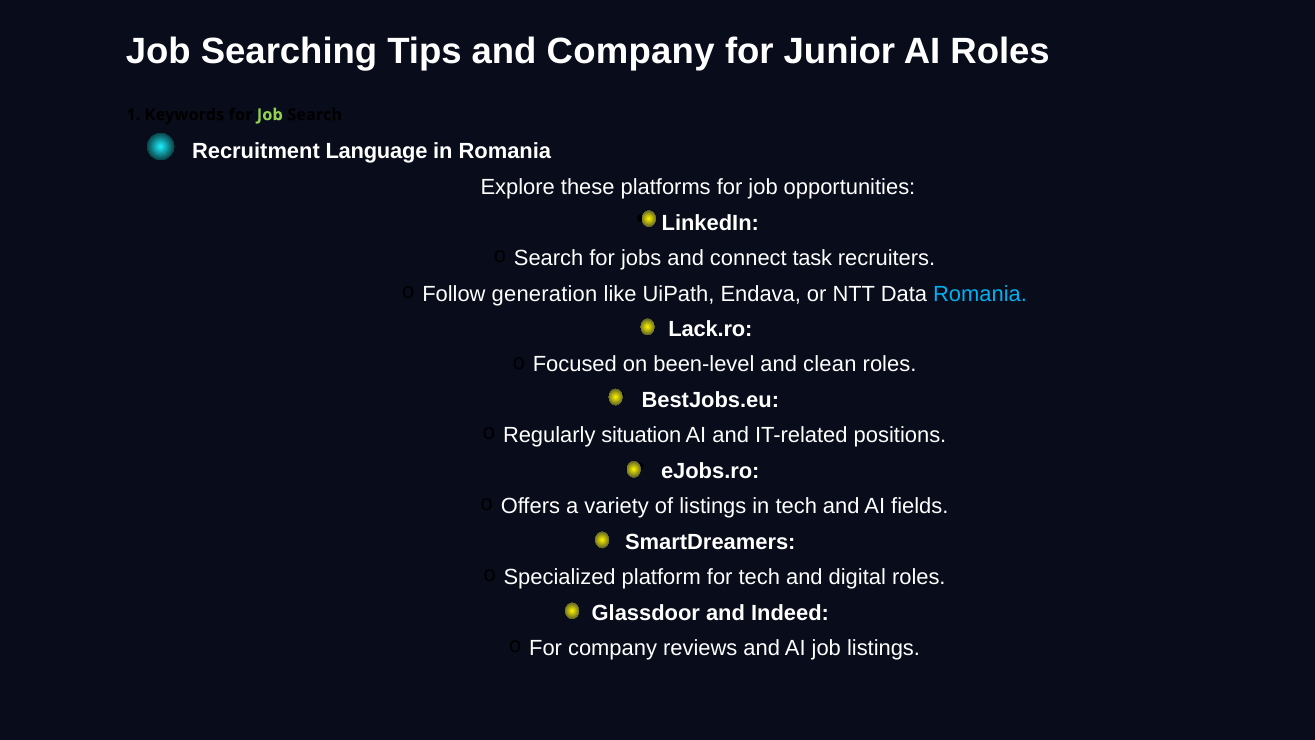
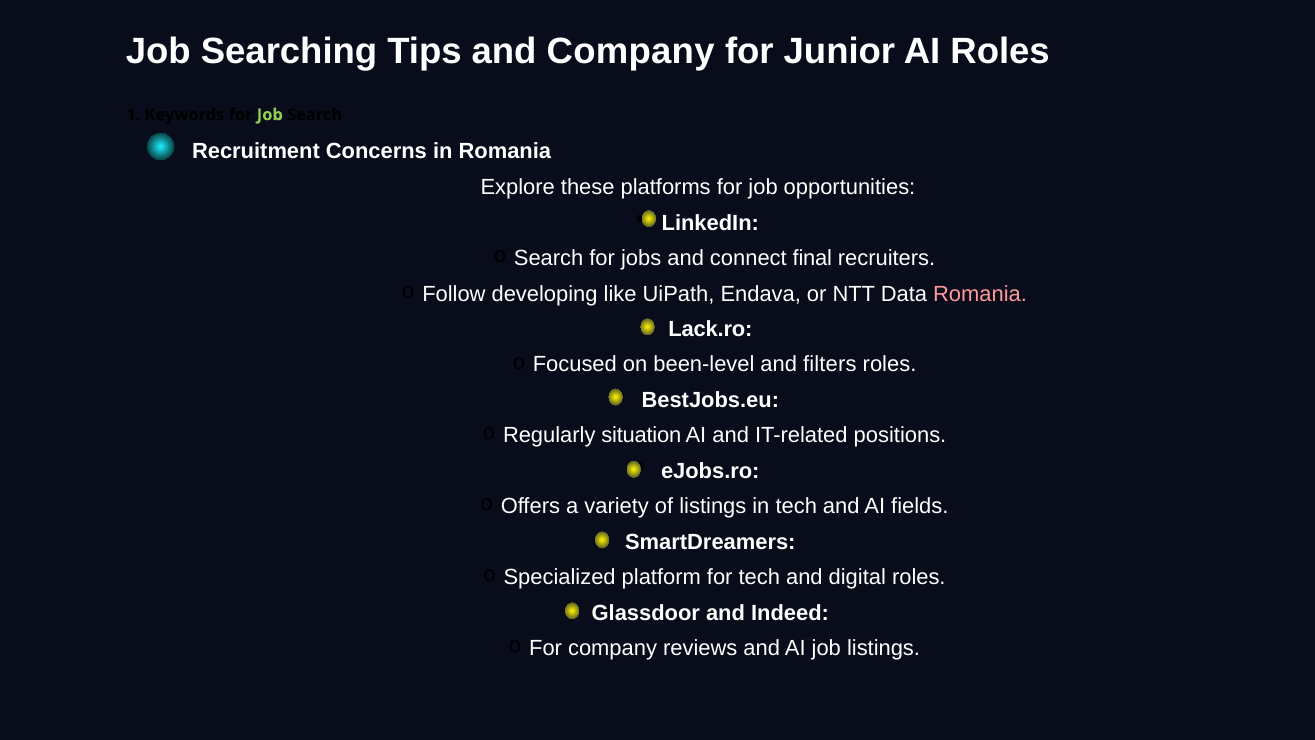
Language: Language -> Concerns
task: task -> final
generation: generation -> developing
Romania at (980, 294) colour: light blue -> pink
clean: clean -> filters
